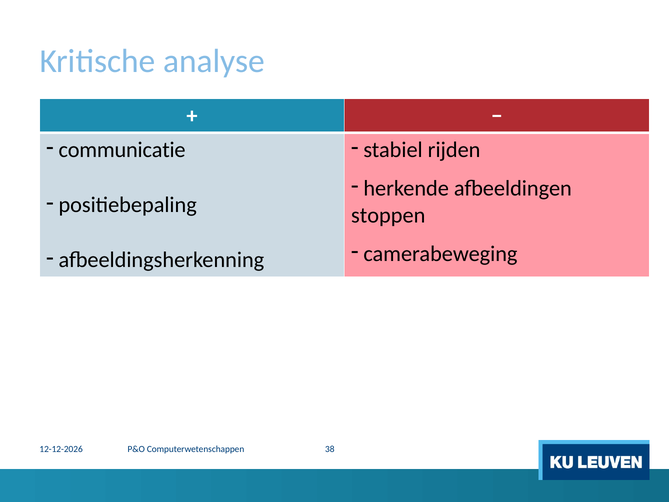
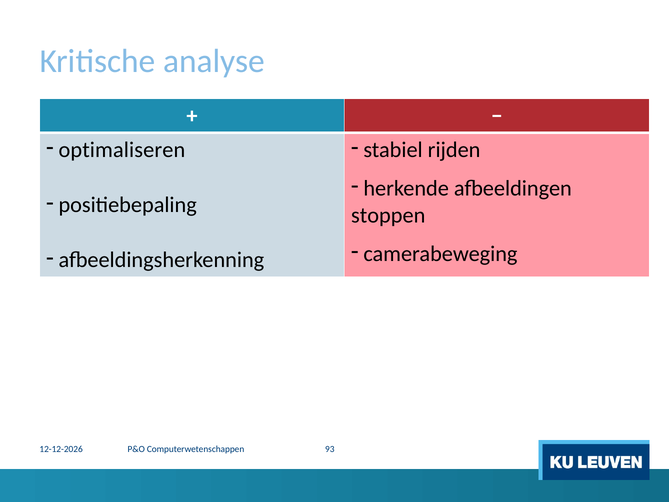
communicatie: communicatie -> optimaliseren
38: 38 -> 93
